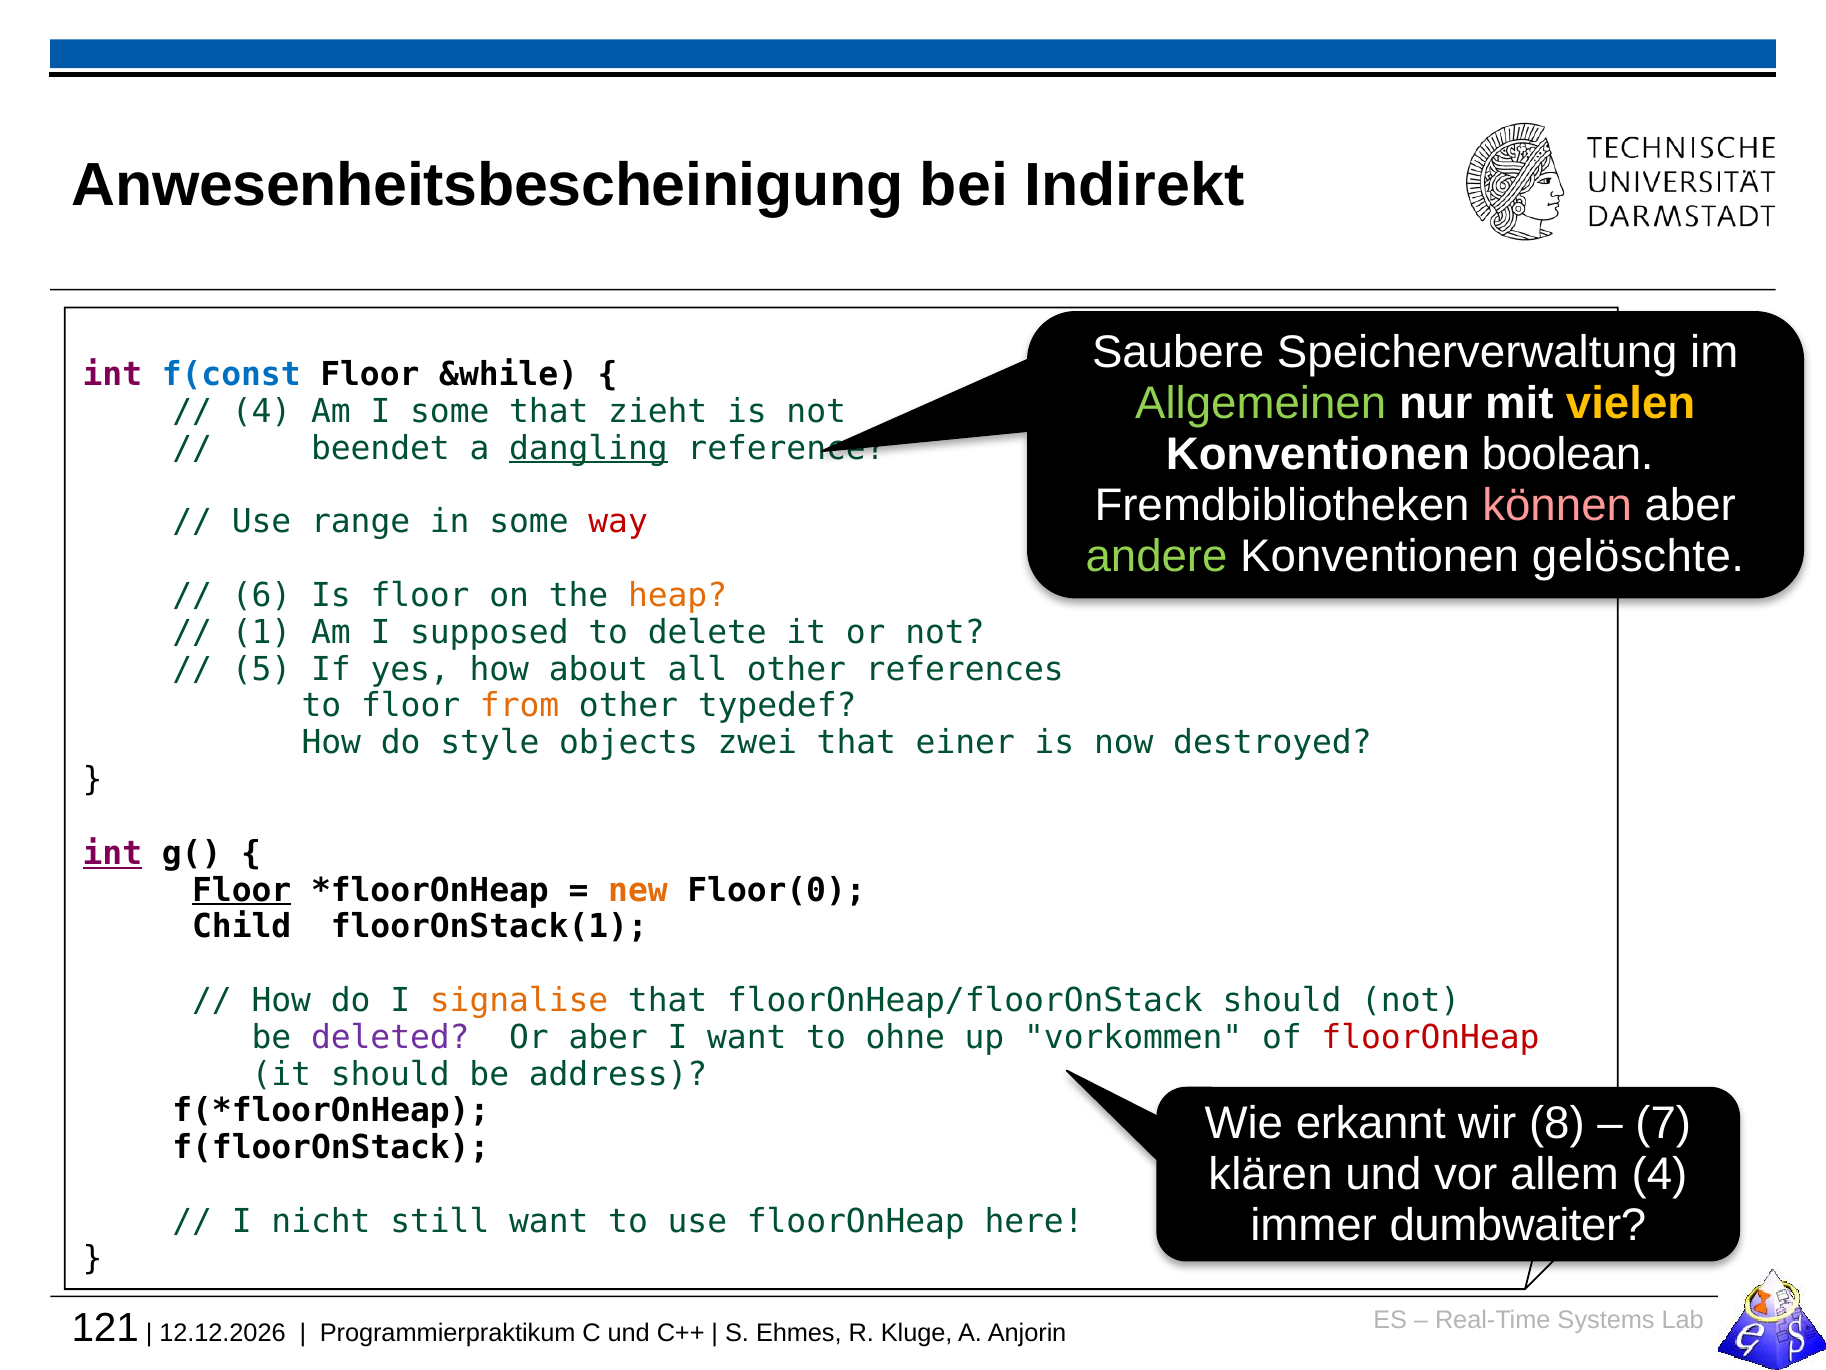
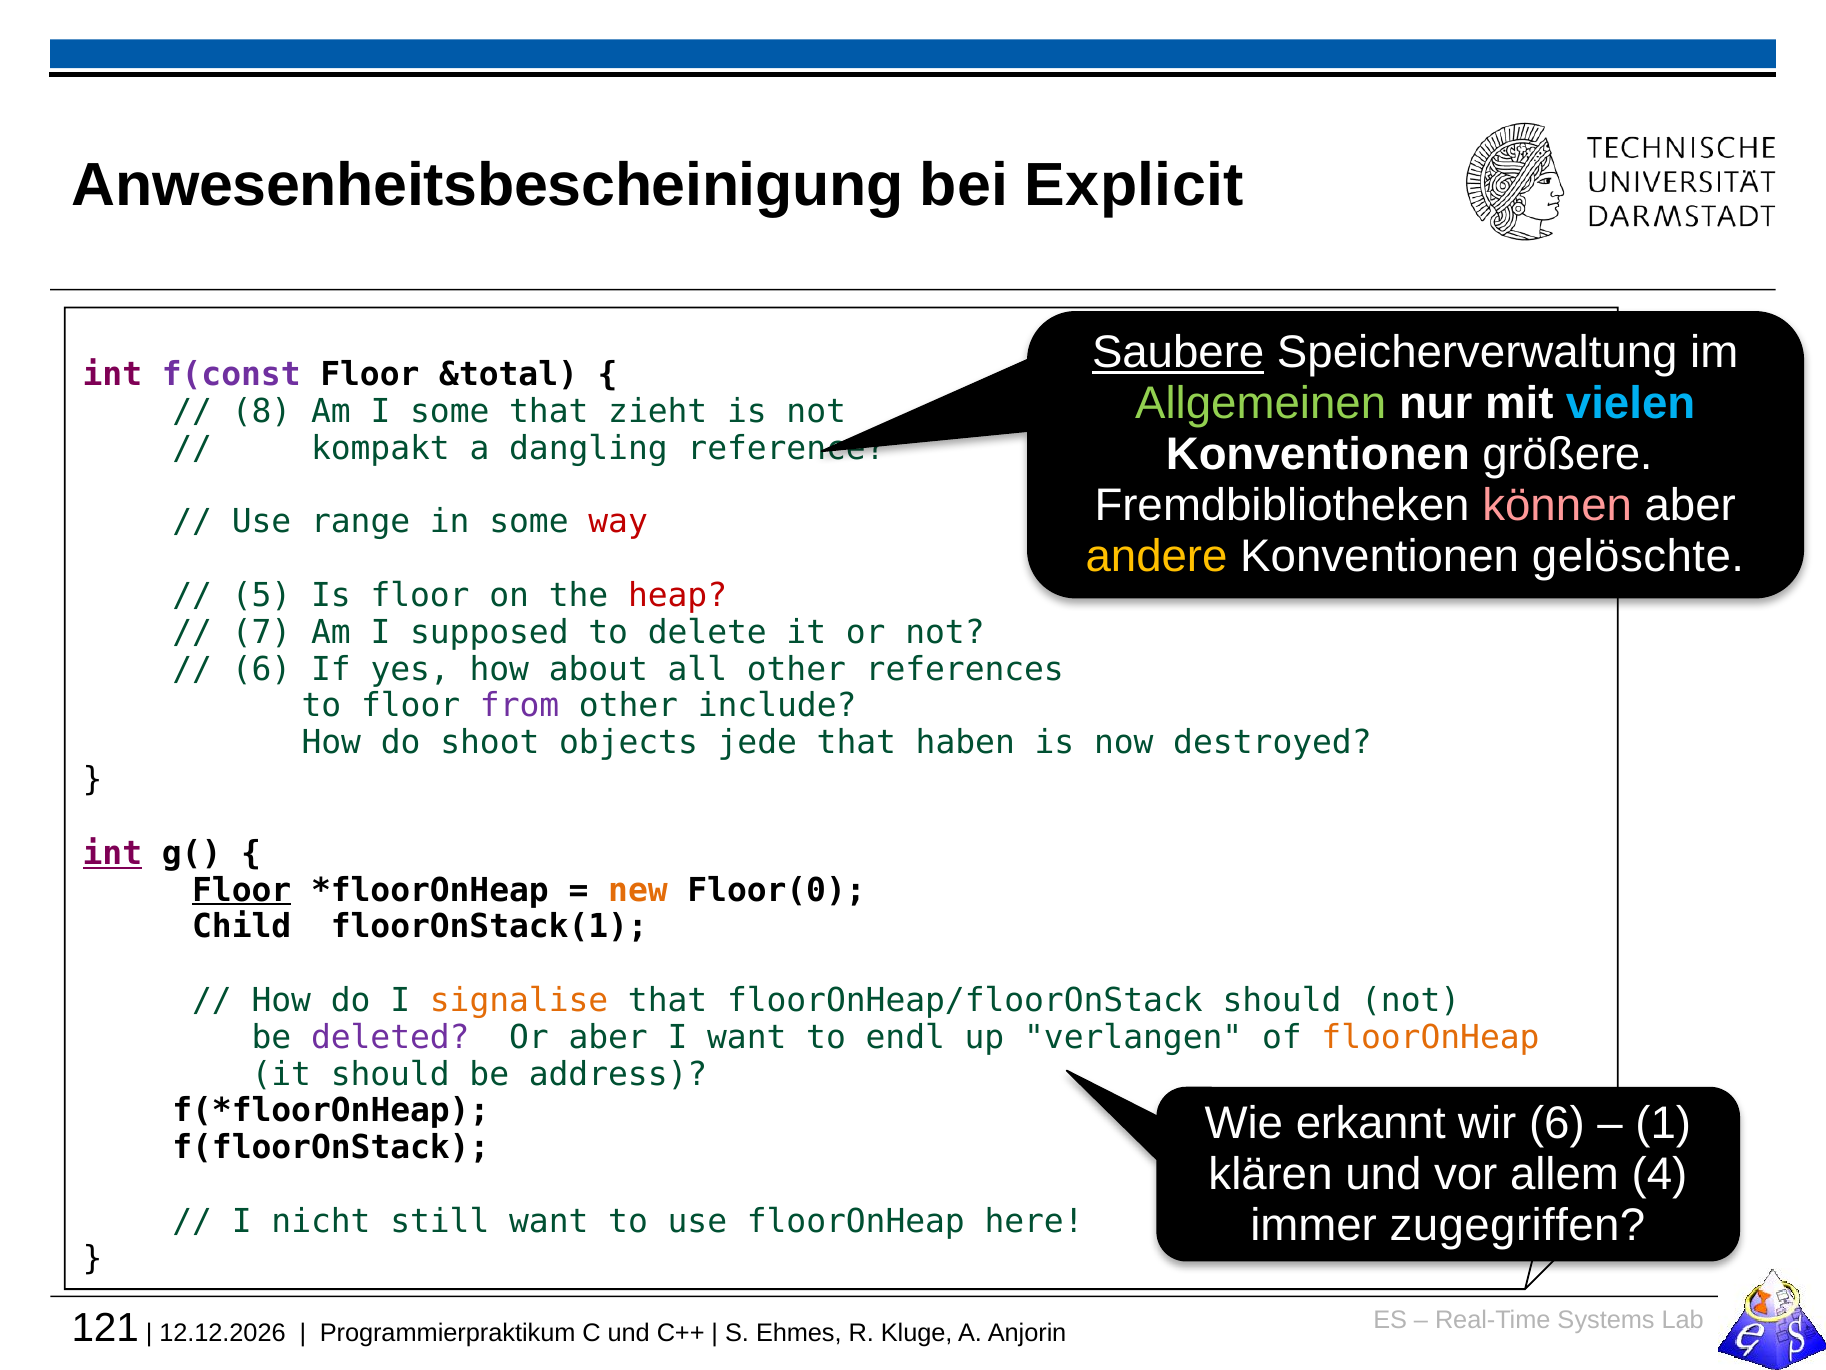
Indirekt: Indirekt -> Explicit
Saubere underline: none -> present
f(const colour: blue -> purple
&while: &while -> &total
vielen colour: yellow -> light blue
4 at (262, 411): 4 -> 8
beendet: beendet -> kompakt
dangling underline: present -> none
boolean: boolean -> größere
andere colour: light green -> yellow
6: 6 -> 5
heap colour: orange -> red
1: 1 -> 7
5 at (262, 669): 5 -> 6
from colour: orange -> purple
typedef: typedef -> include
style: style -> shoot
zwei: zwei -> jede
einer: einer -> haben
ohne: ohne -> endl
vorkommen: vorkommen -> verlangen
floorOnHeap at (1430, 1037) colour: red -> orange
wir 8: 8 -> 6
7: 7 -> 1
dumbwaiter: dumbwaiter -> zugegriffen
